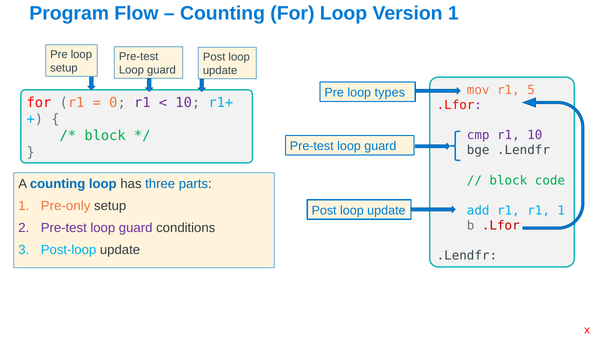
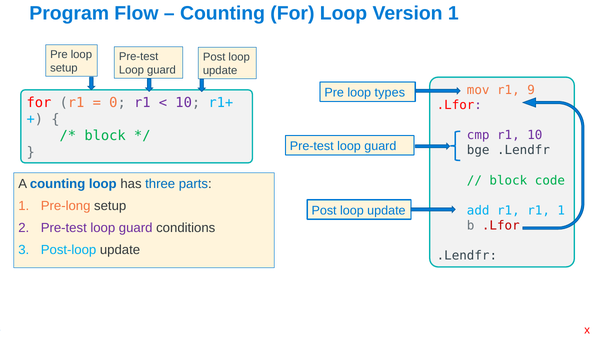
5: 5 -> 9
Pre-only: Pre-only -> Pre-long
